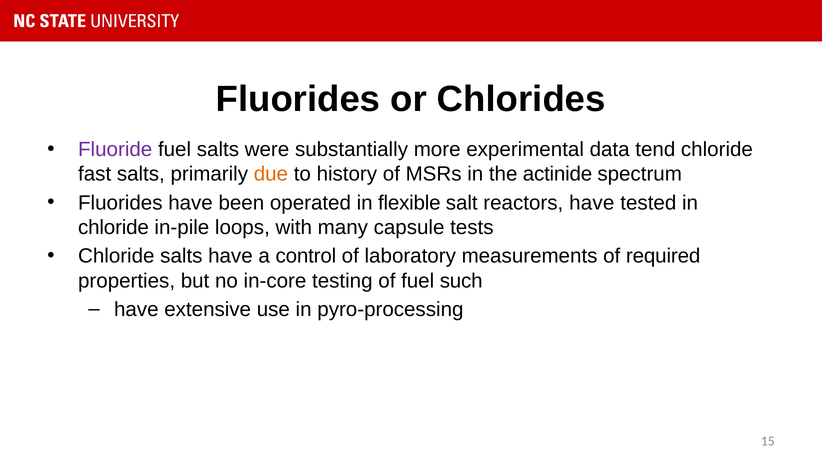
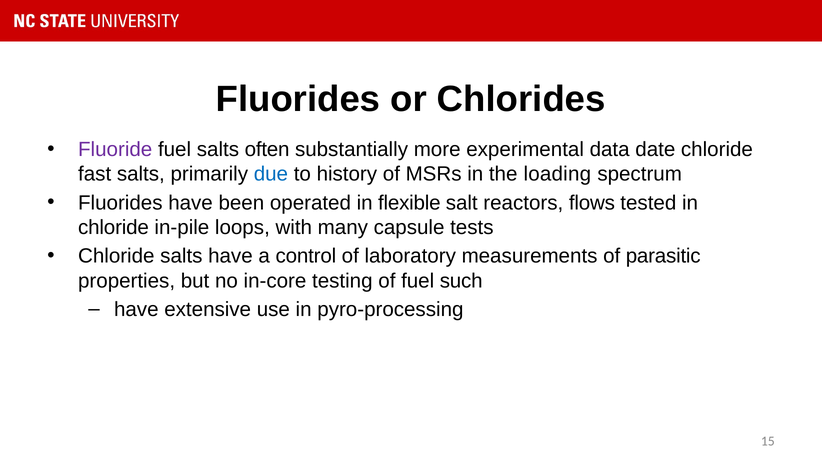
were: were -> often
tend: tend -> date
due colour: orange -> blue
actinide: actinide -> loading
reactors have: have -> flows
required: required -> parasitic
